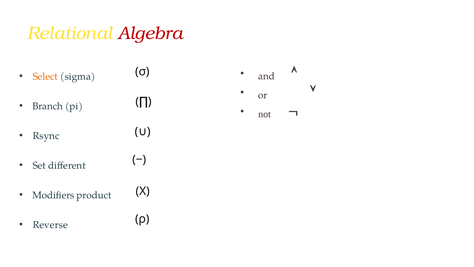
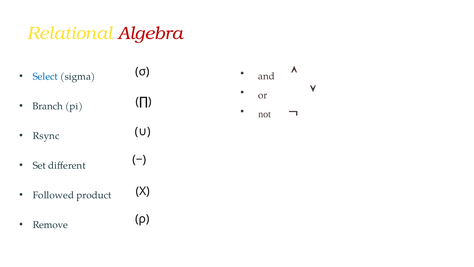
Select colour: orange -> blue
Modifiers: Modifiers -> Followed
Reverse: Reverse -> Remove
